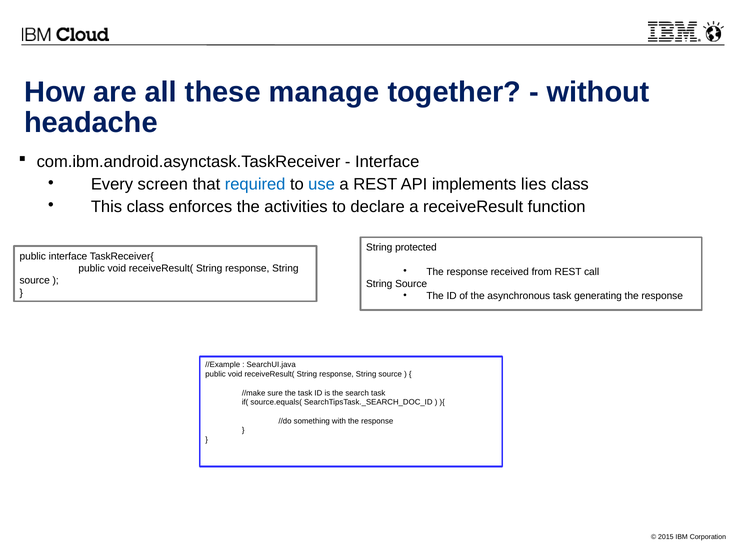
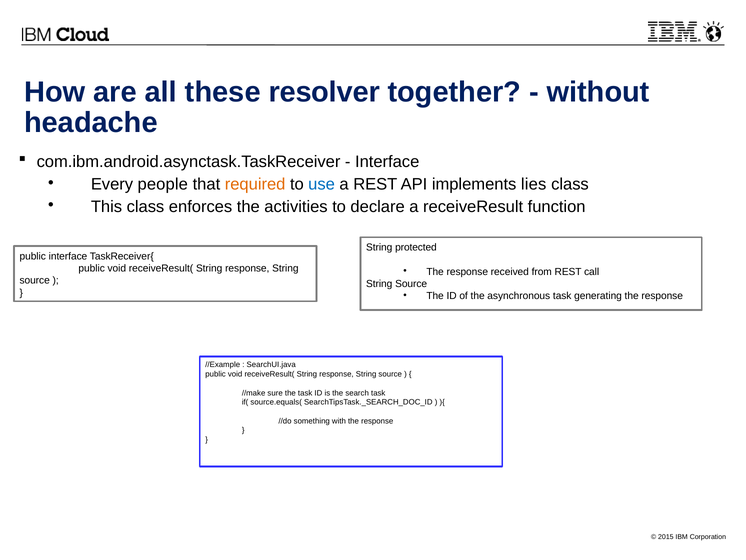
manage: manage -> resolver
screen: screen -> people
required colour: blue -> orange
